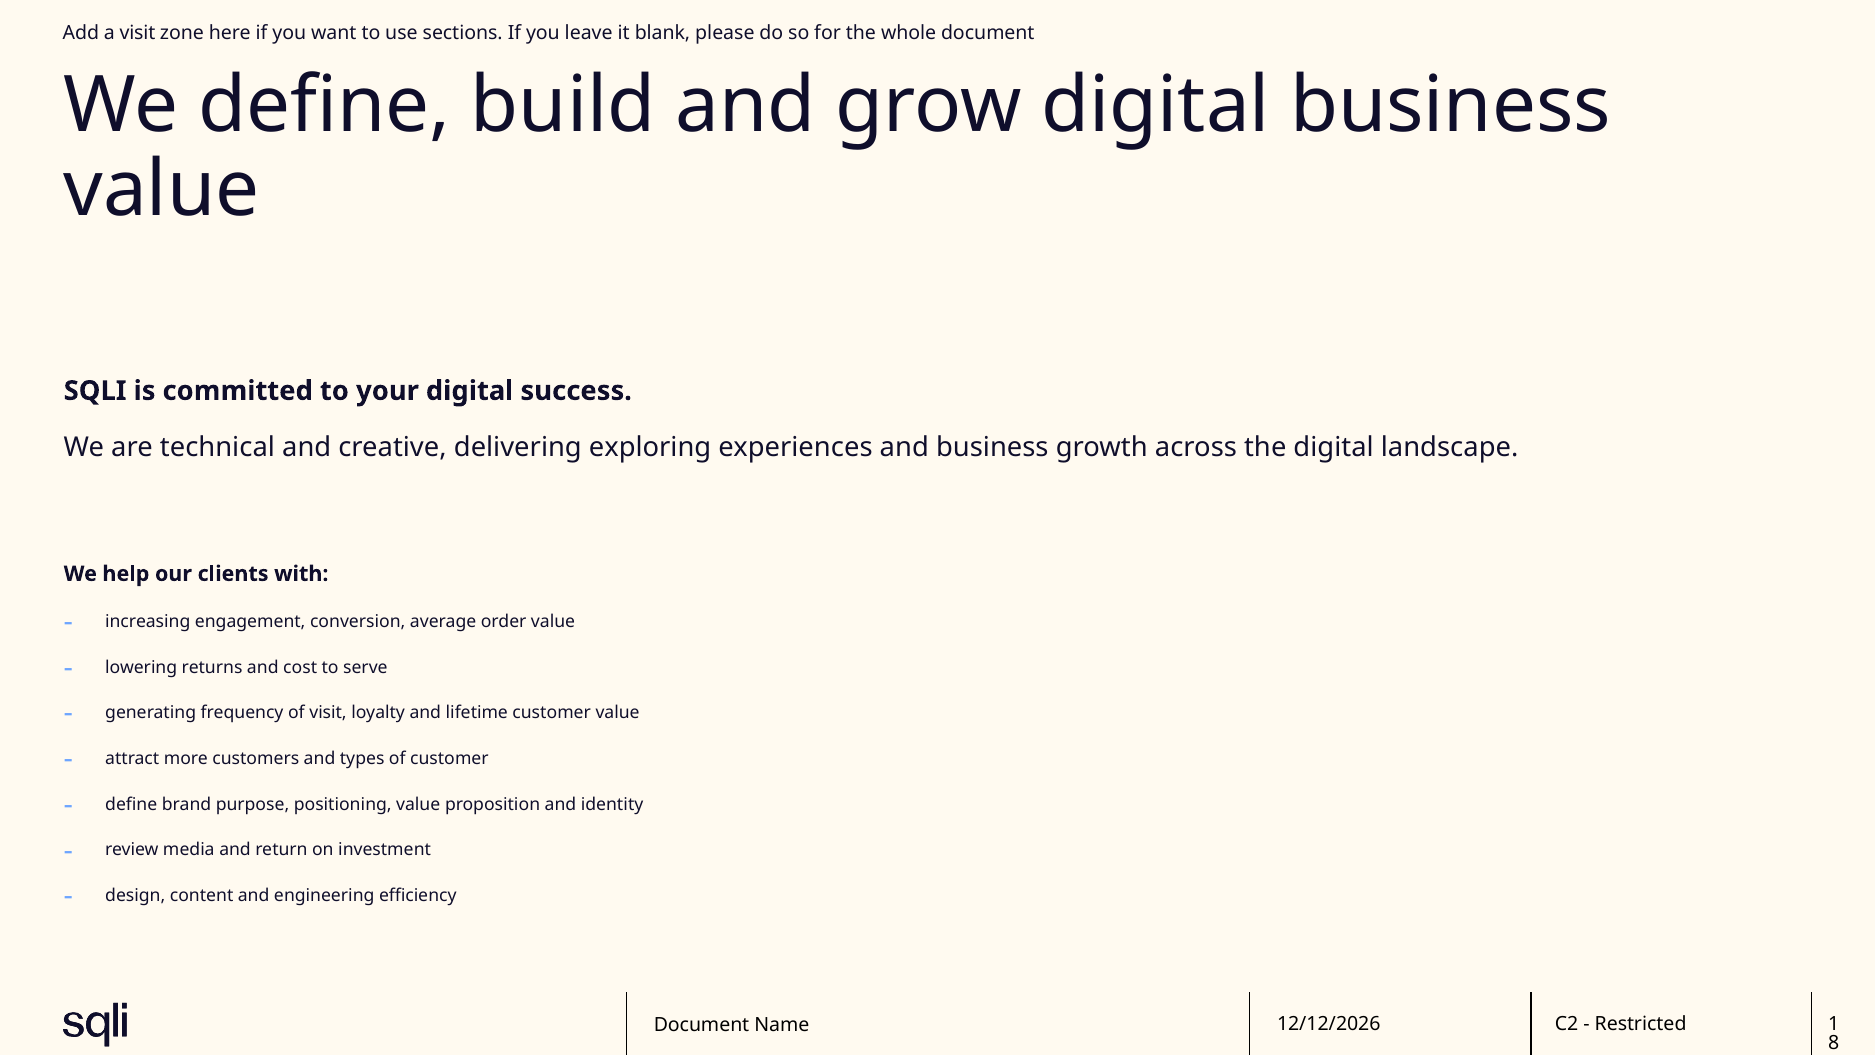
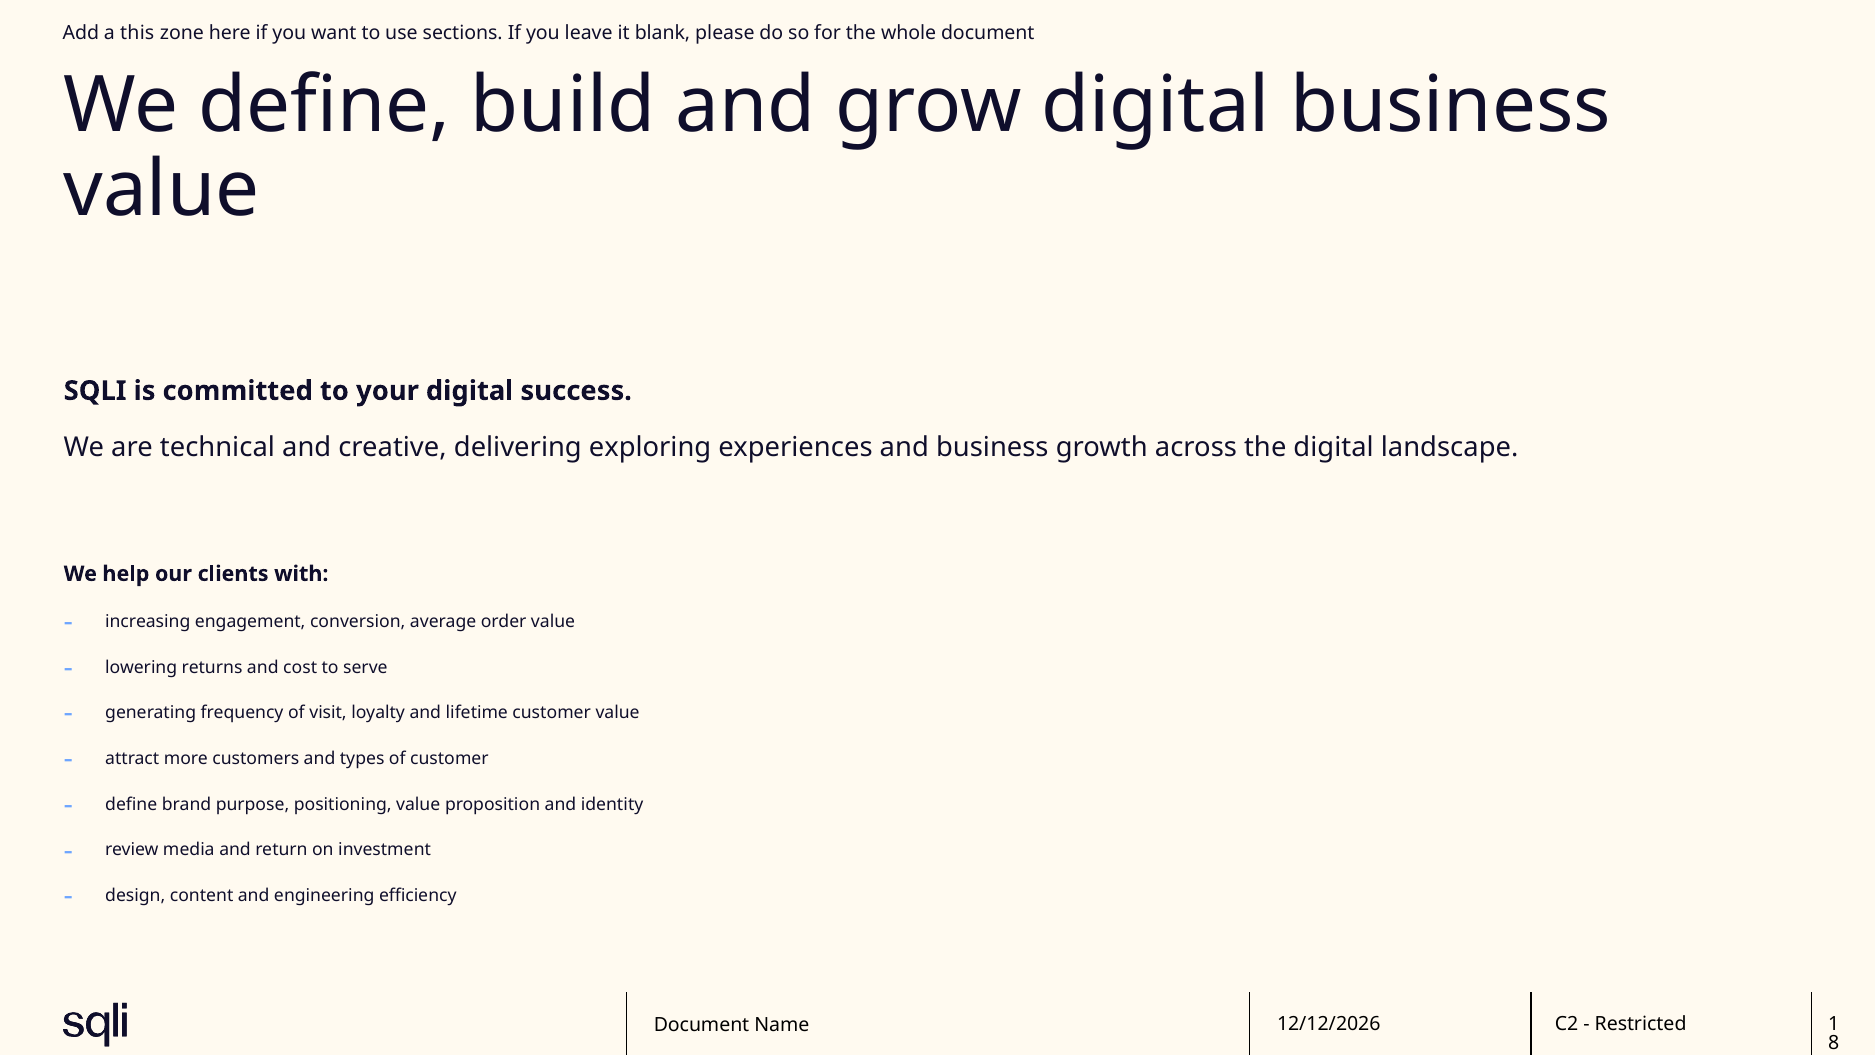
a visit: visit -> this
